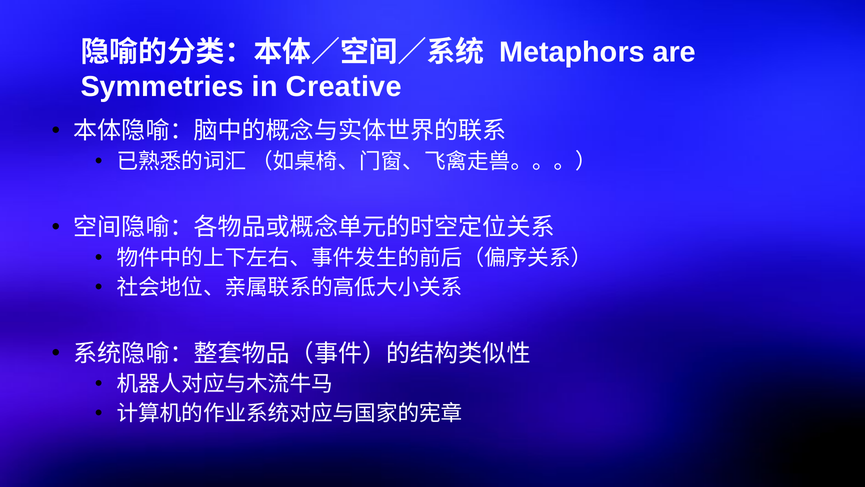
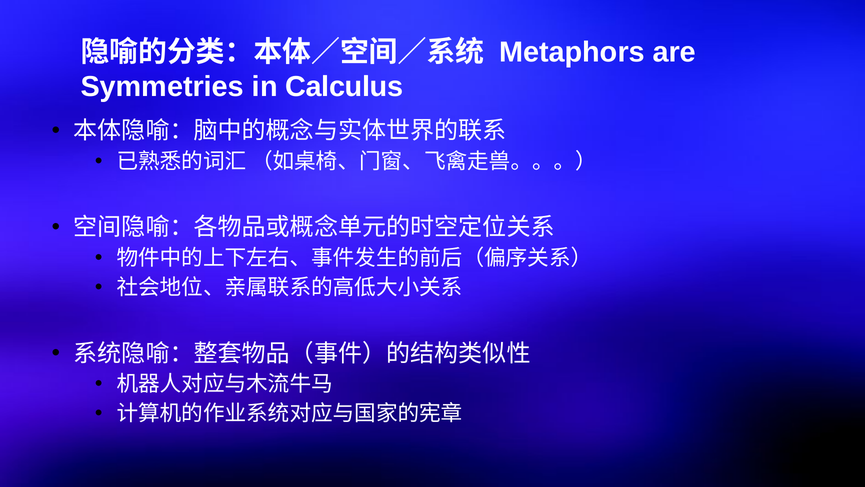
Creative: Creative -> Calculus
